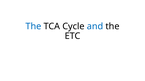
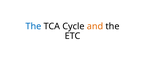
and colour: blue -> orange
